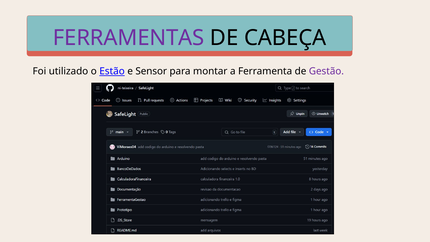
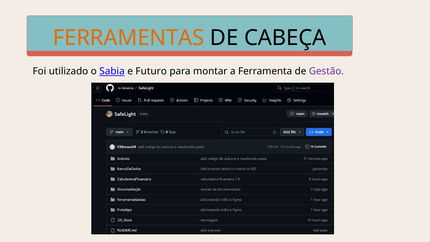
FERRAMENTAS colour: purple -> orange
Estão: Estão -> Sabia
Sensor: Sensor -> Futuro
